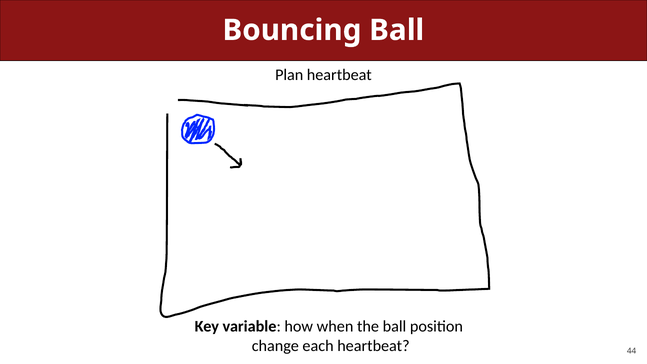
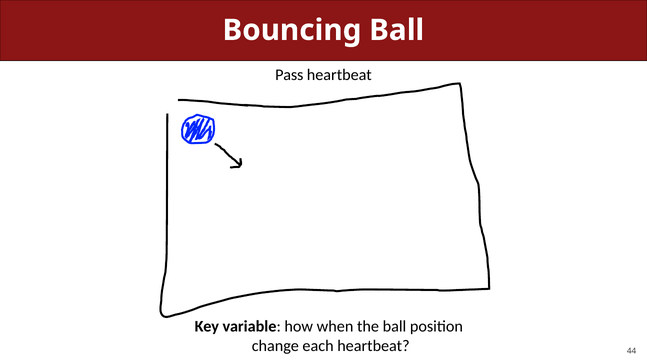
Plan: Plan -> Pass
